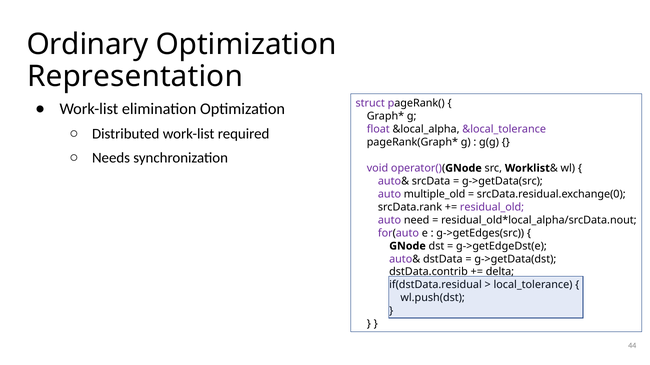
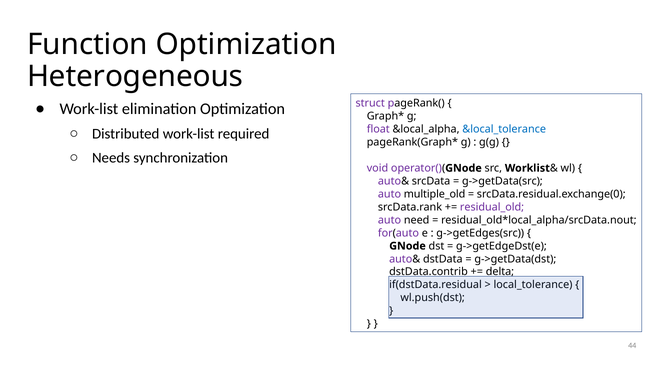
Ordinary: Ordinary -> Function
Representation: Representation -> Heterogeneous
&local_tolerance colour: purple -> blue
